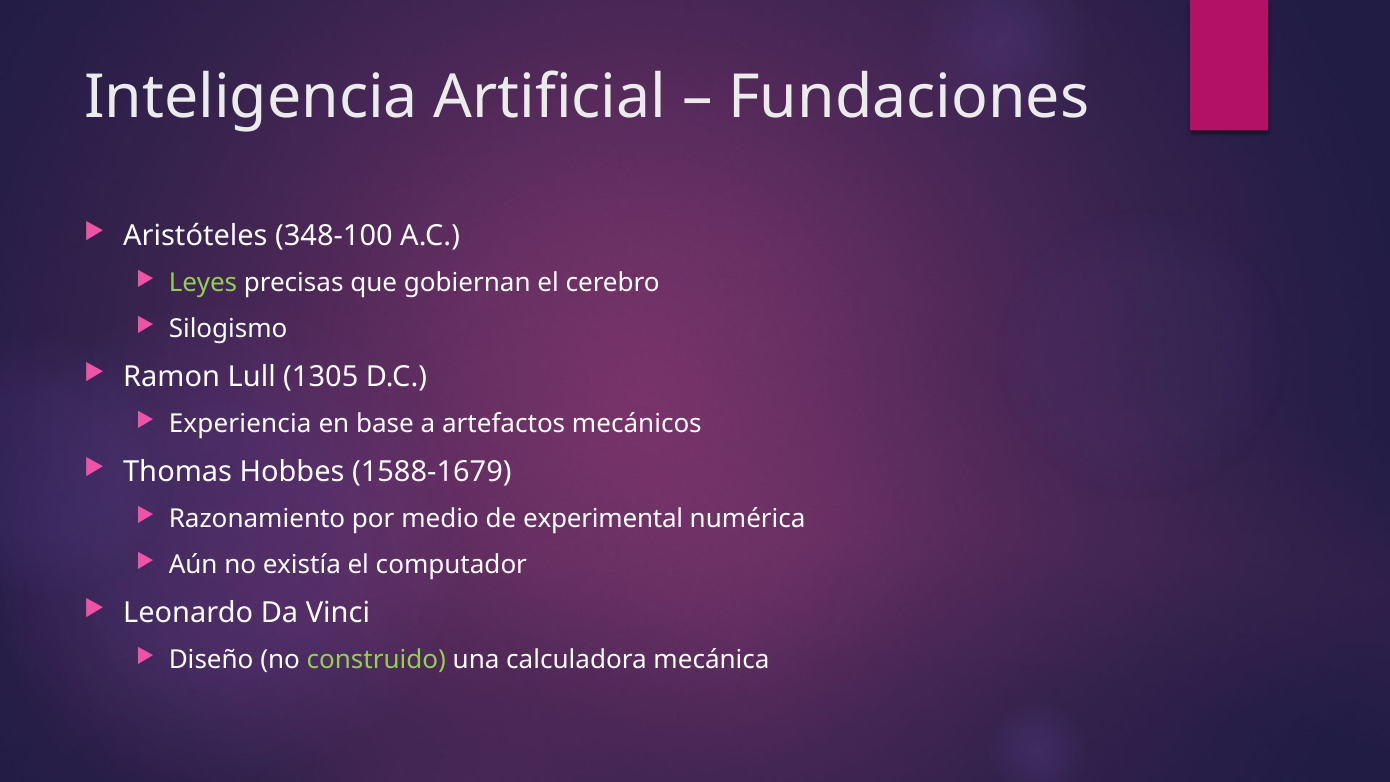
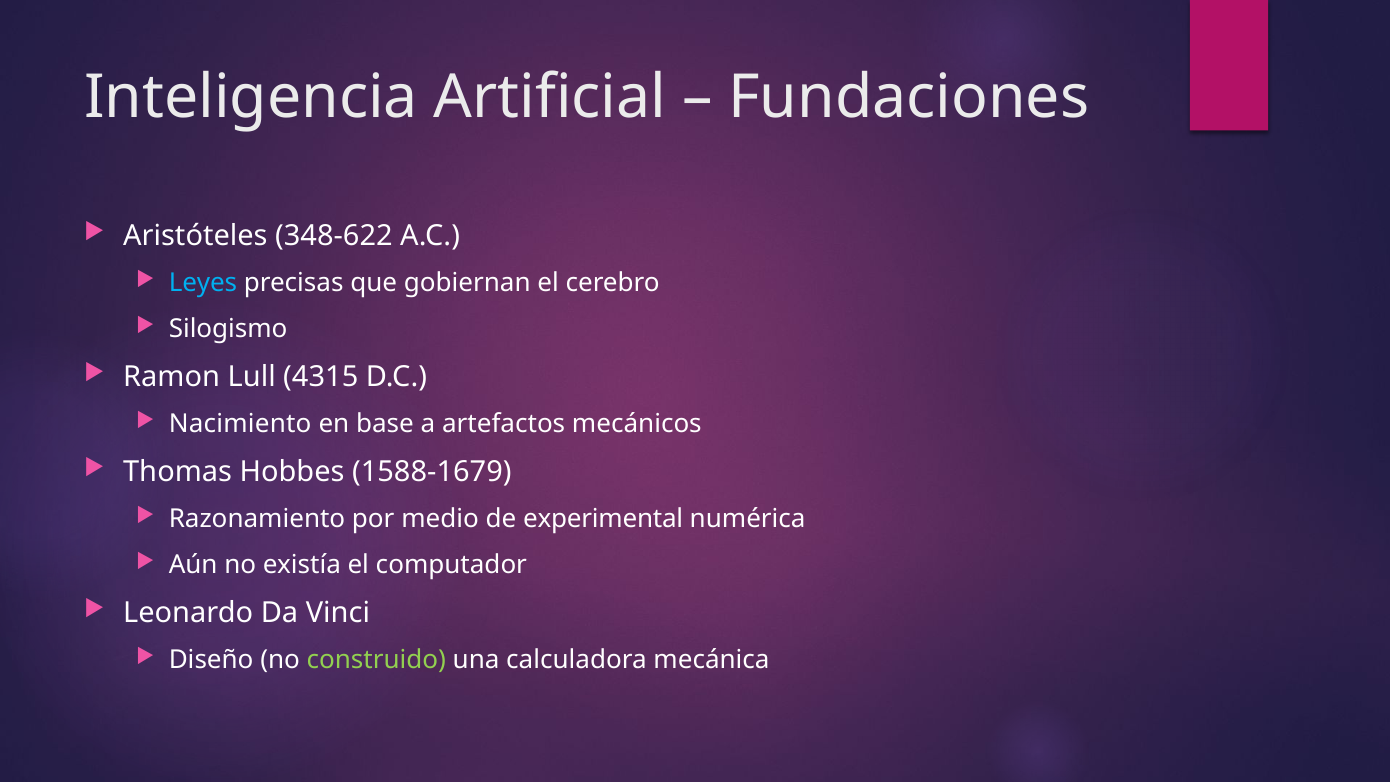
348-100: 348-100 -> 348-622
Leyes colour: light green -> light blue
1305: 1305 -> 4315
Experiencia: Experiencia -> Nacimiento
